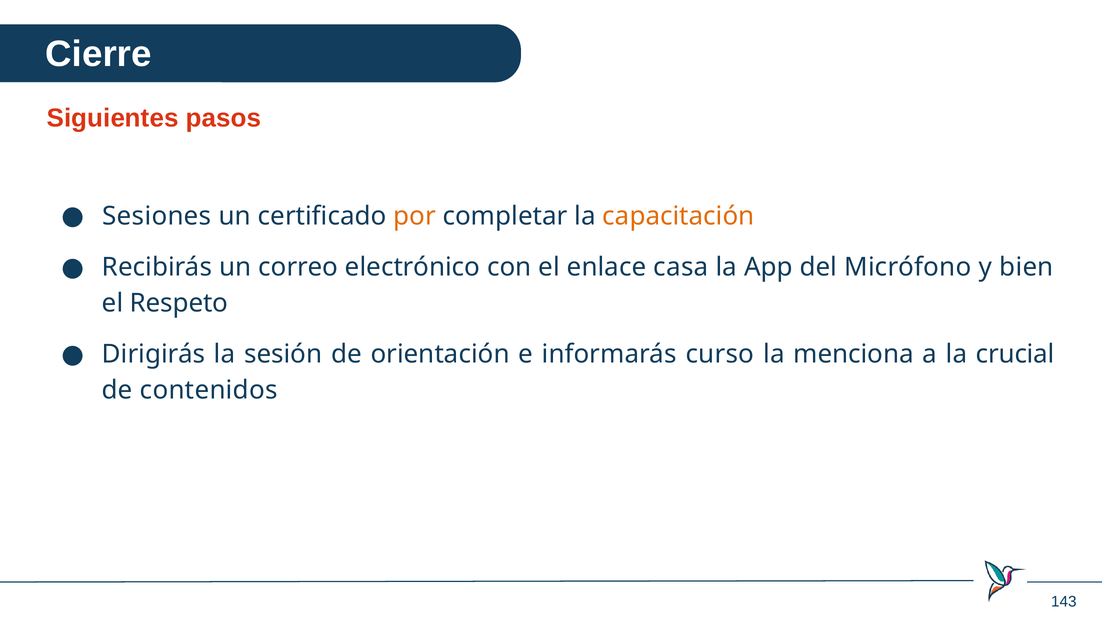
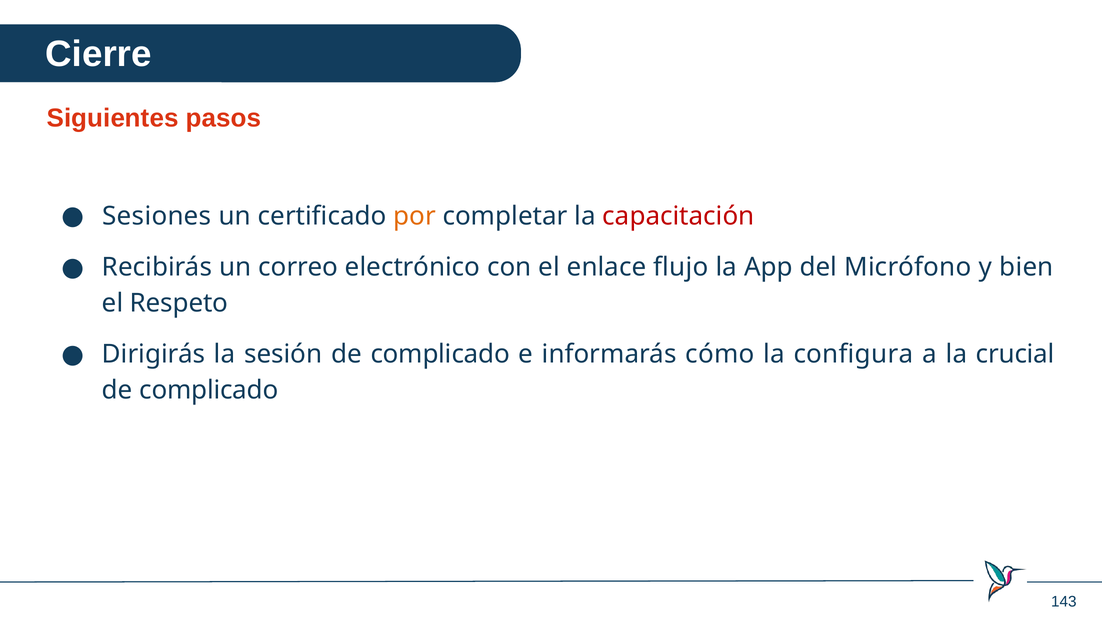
capacitación colour: orange -> red
casa: casa -> flujo
sesión de orientación: orientación -> complicado
curso: curso -> cómo
menciona: menciona -> configura
contenidos at (209, 390): contenidos -> complicado
